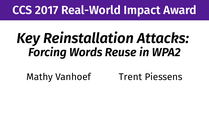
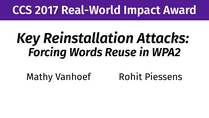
Trent: Trent -> Rohit
